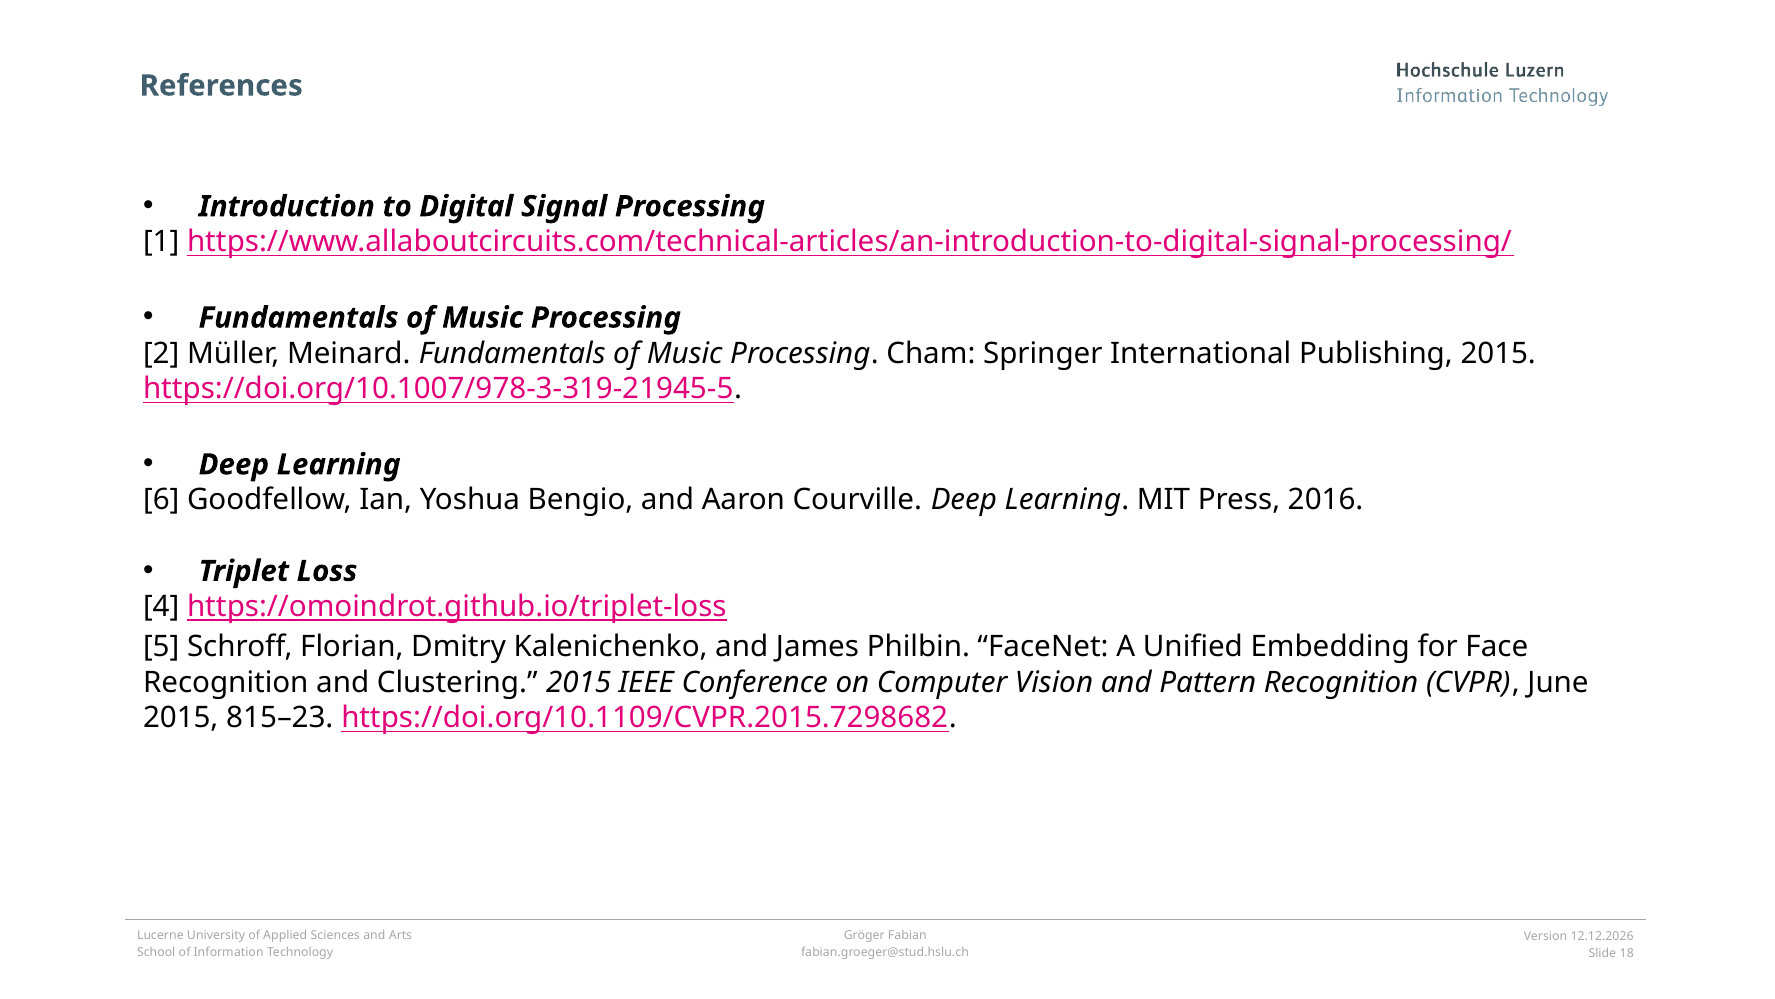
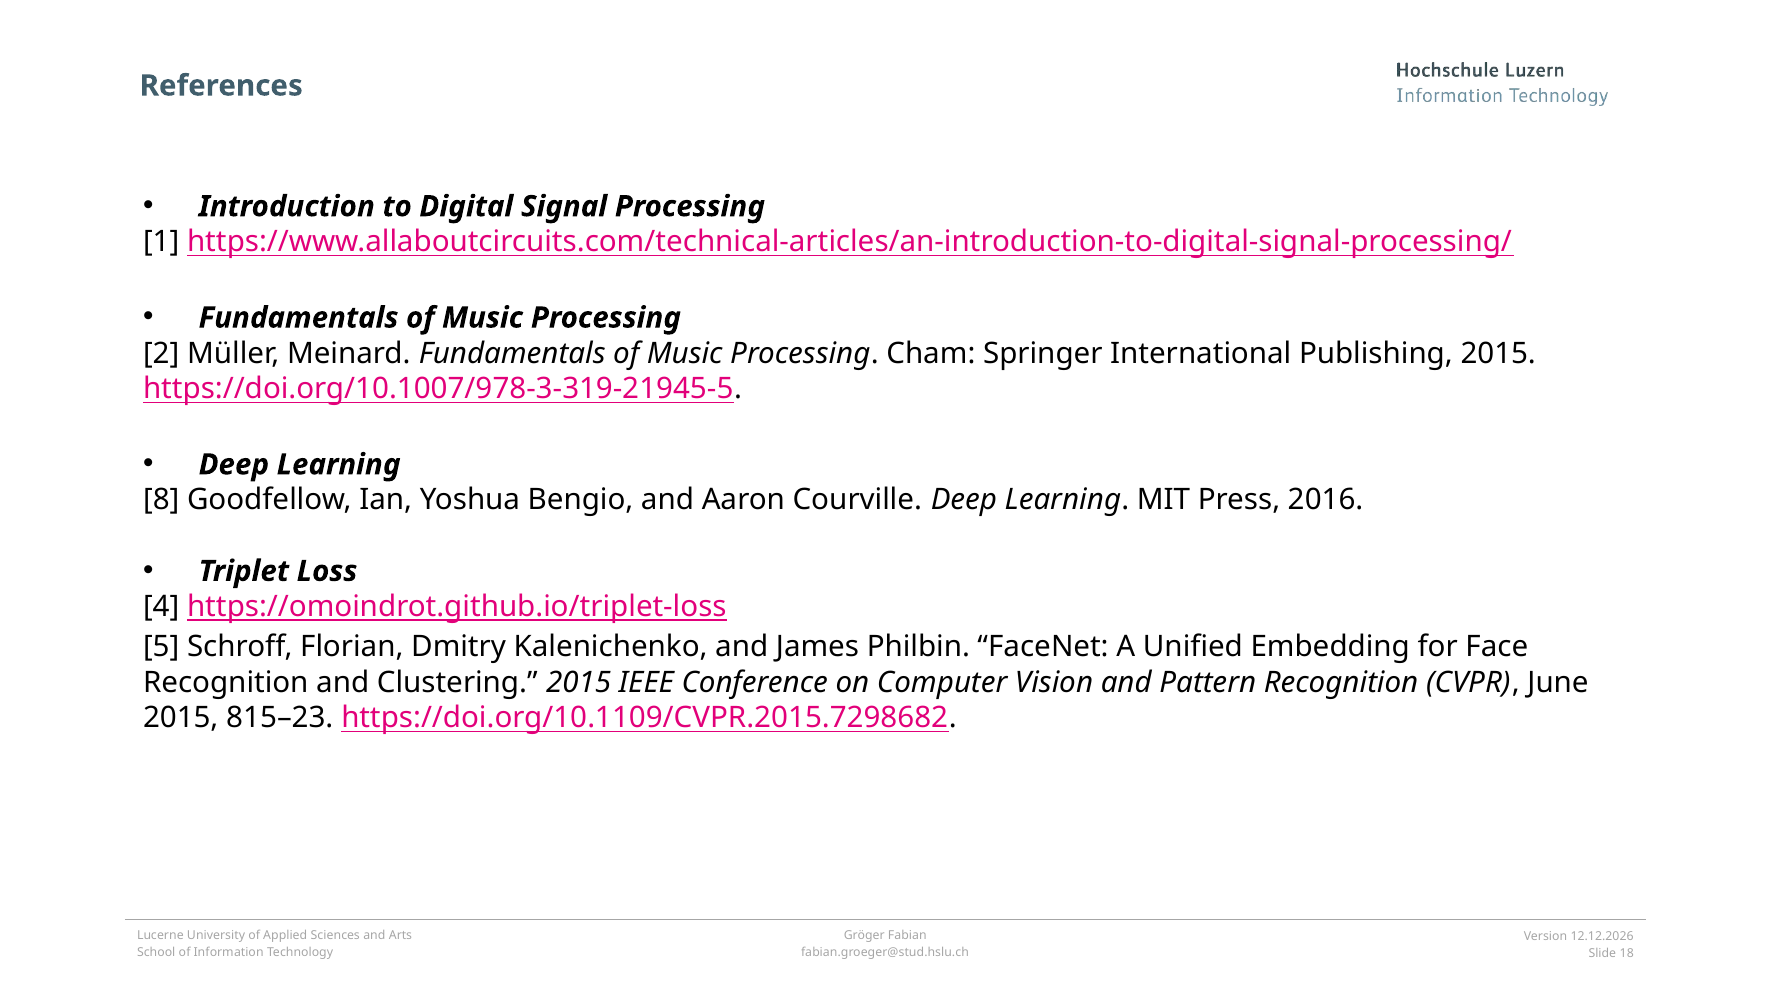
6: 6 -> 8
